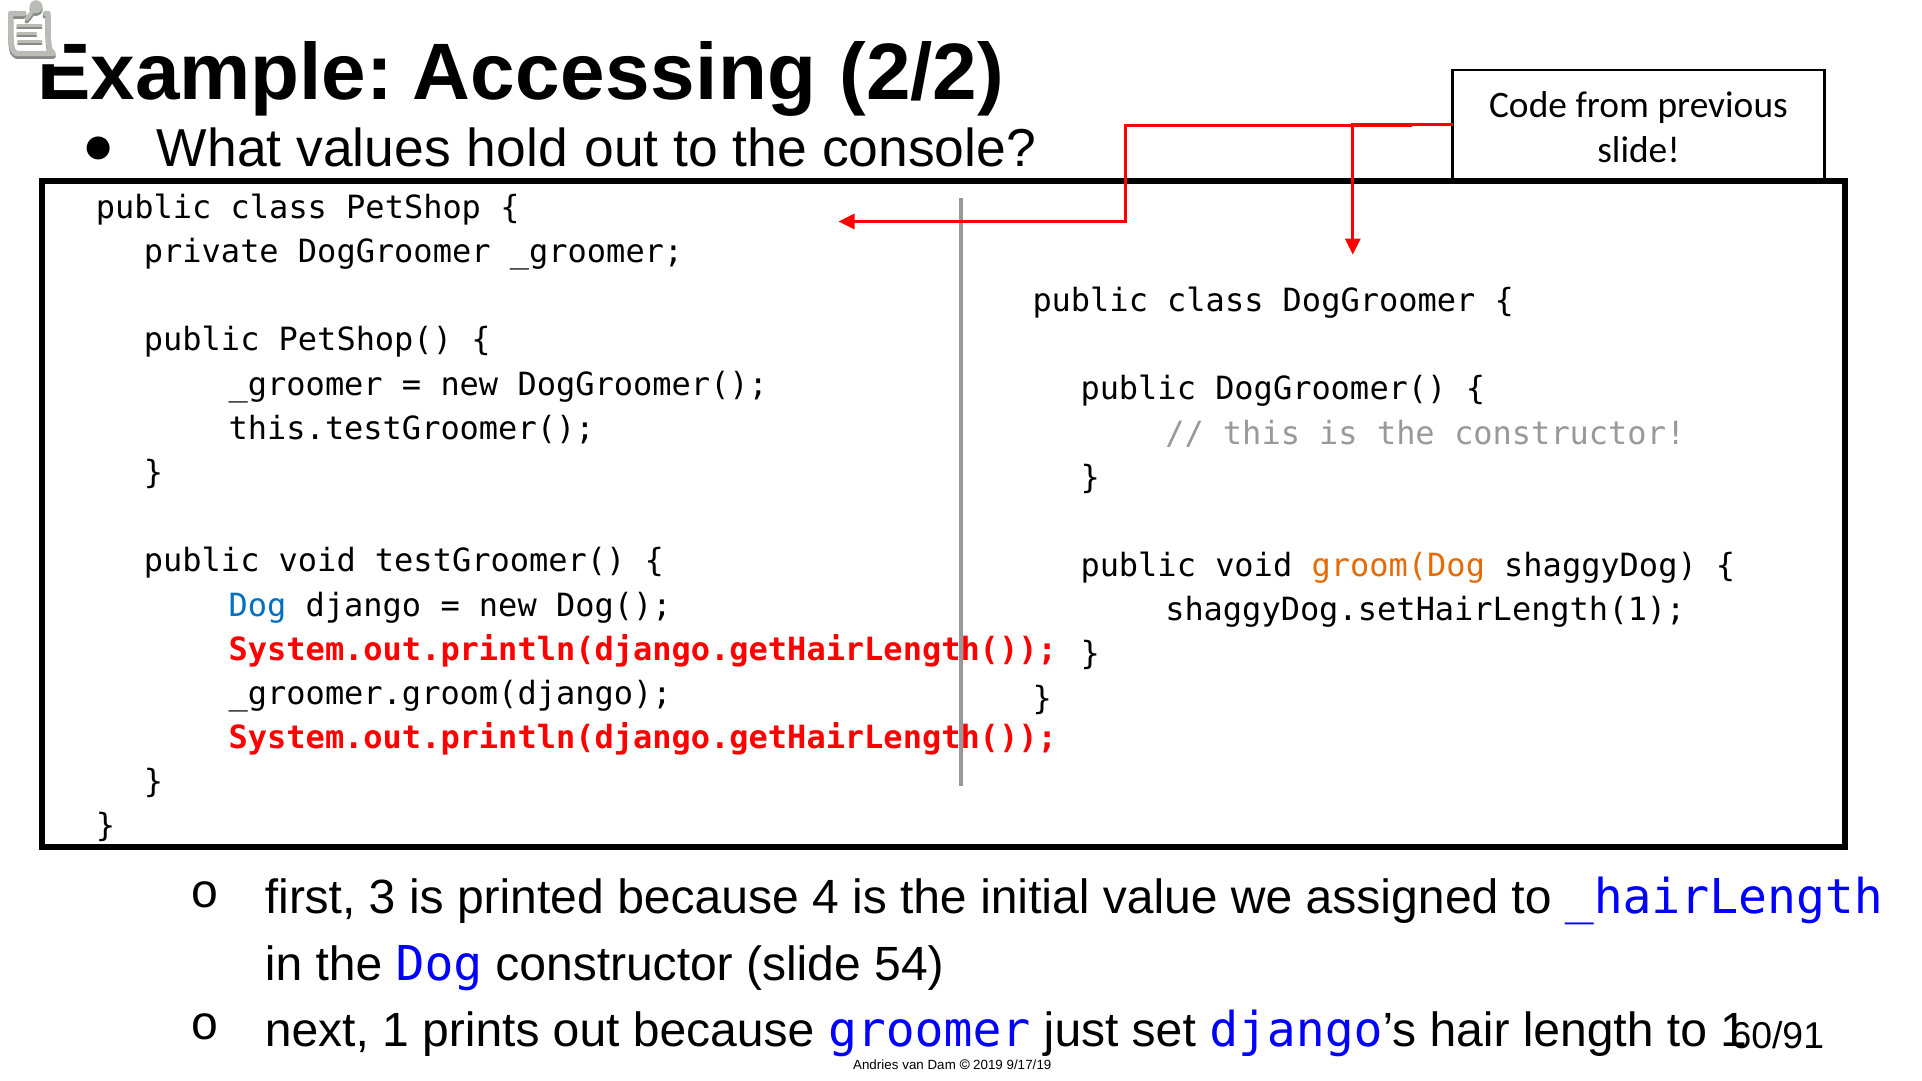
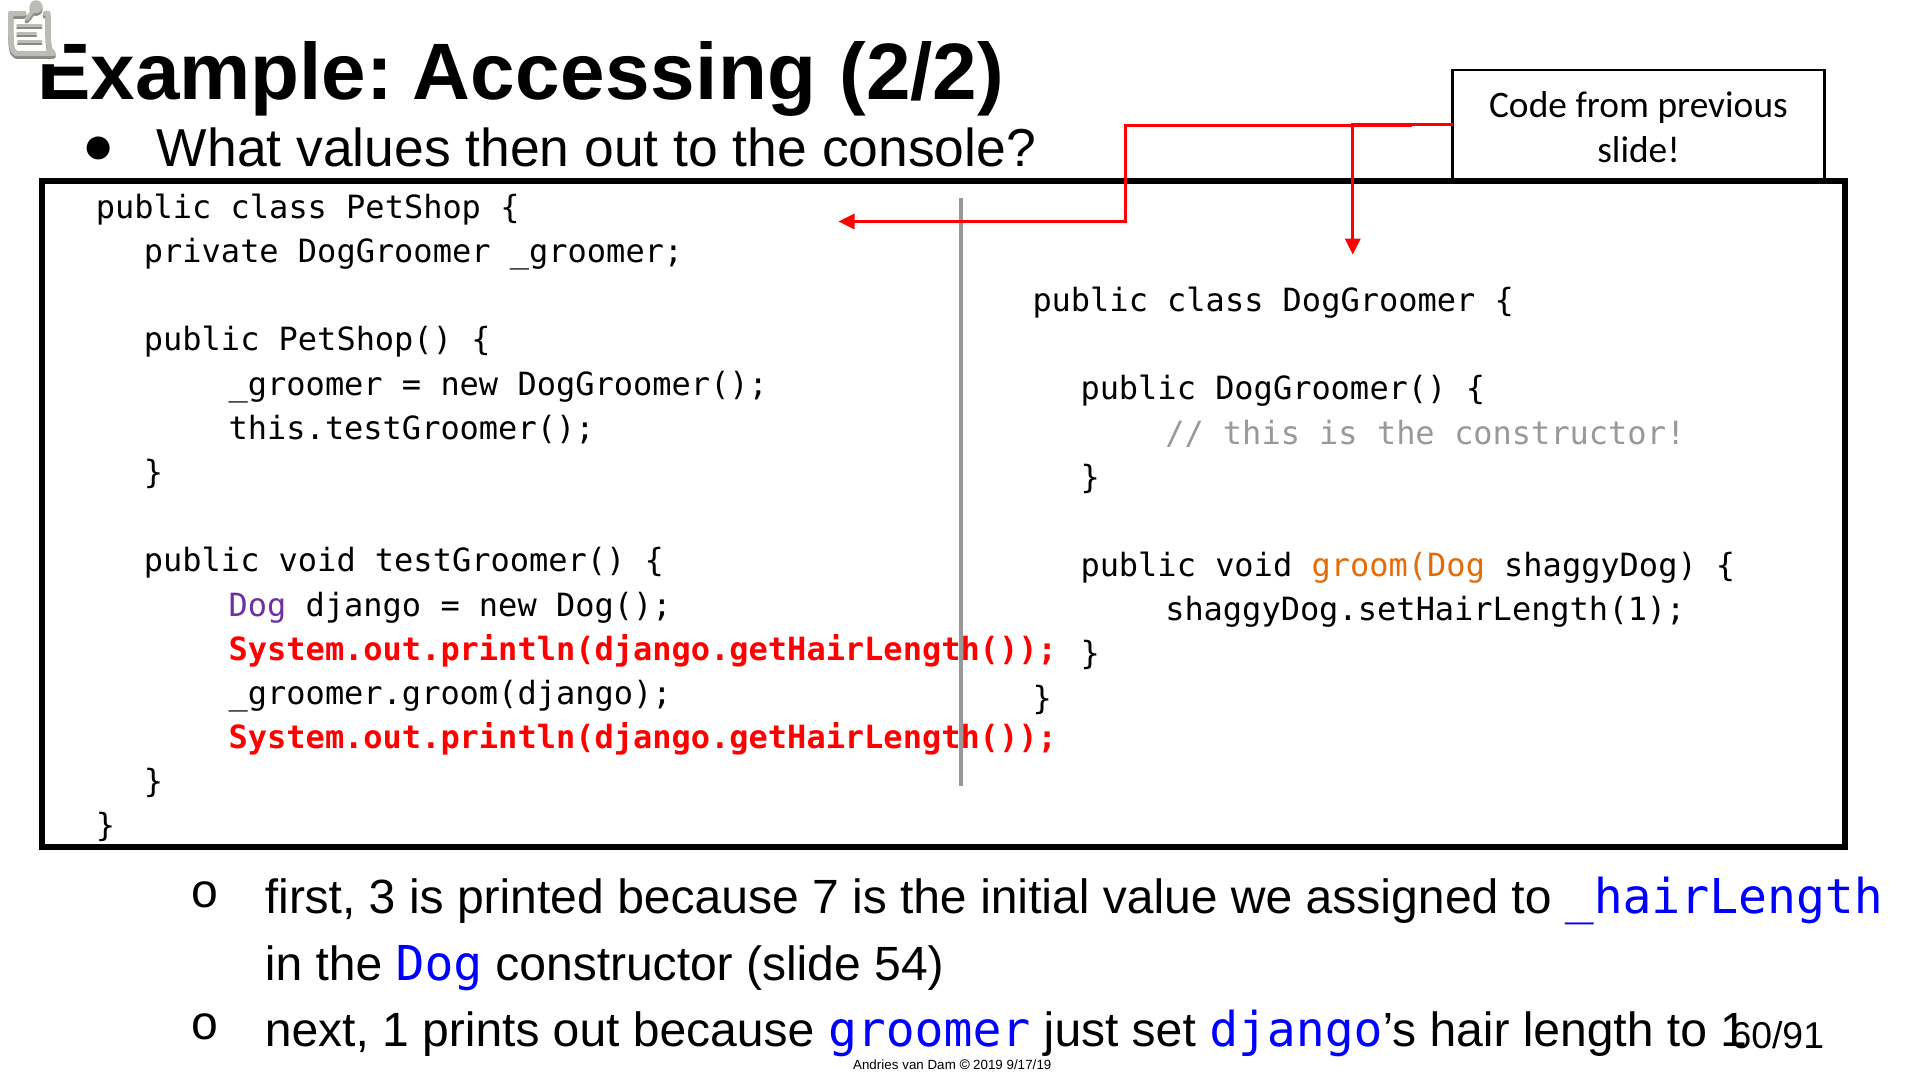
hold: hold -> then
Dog at (258, 606) colour: blue -> purple
4: 4 -> 7
